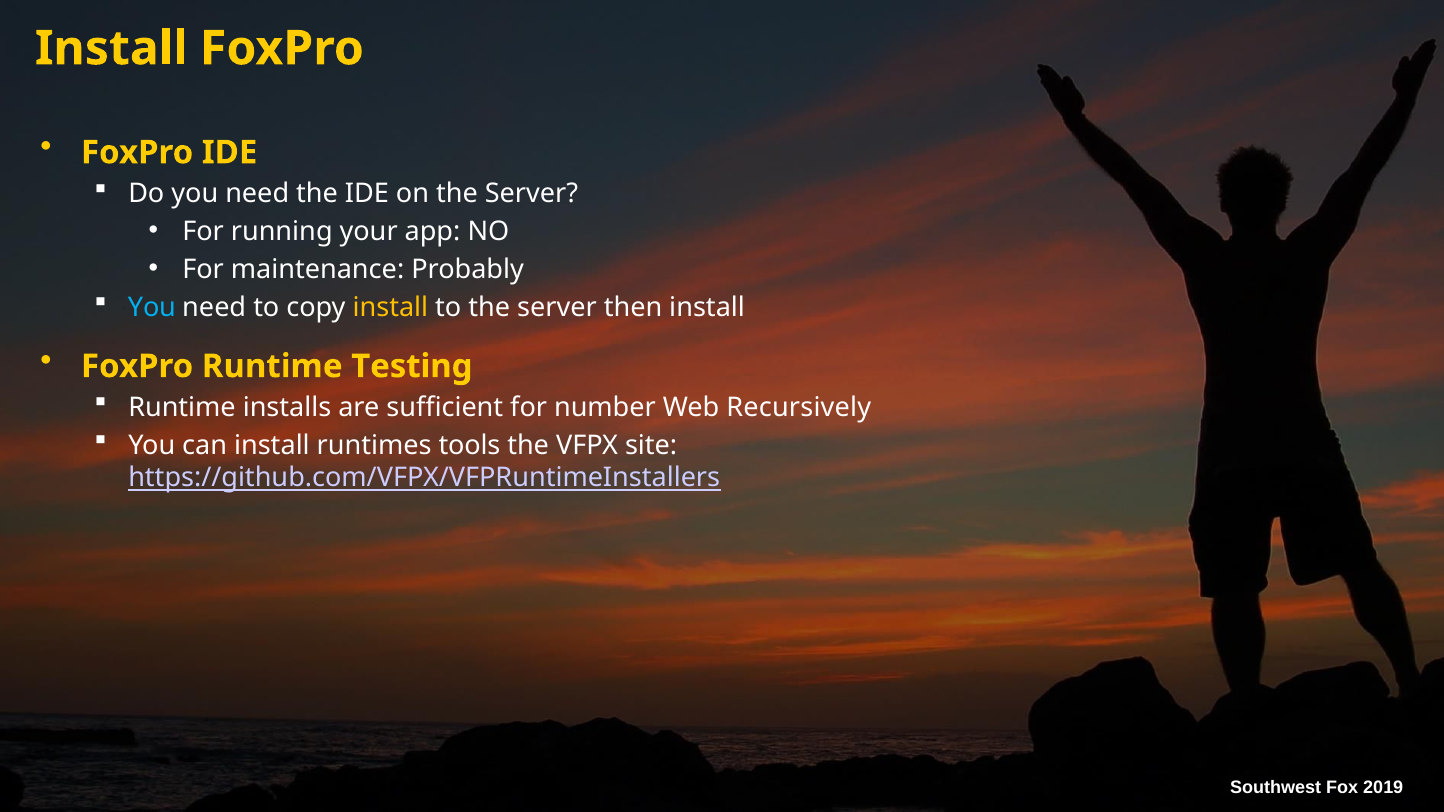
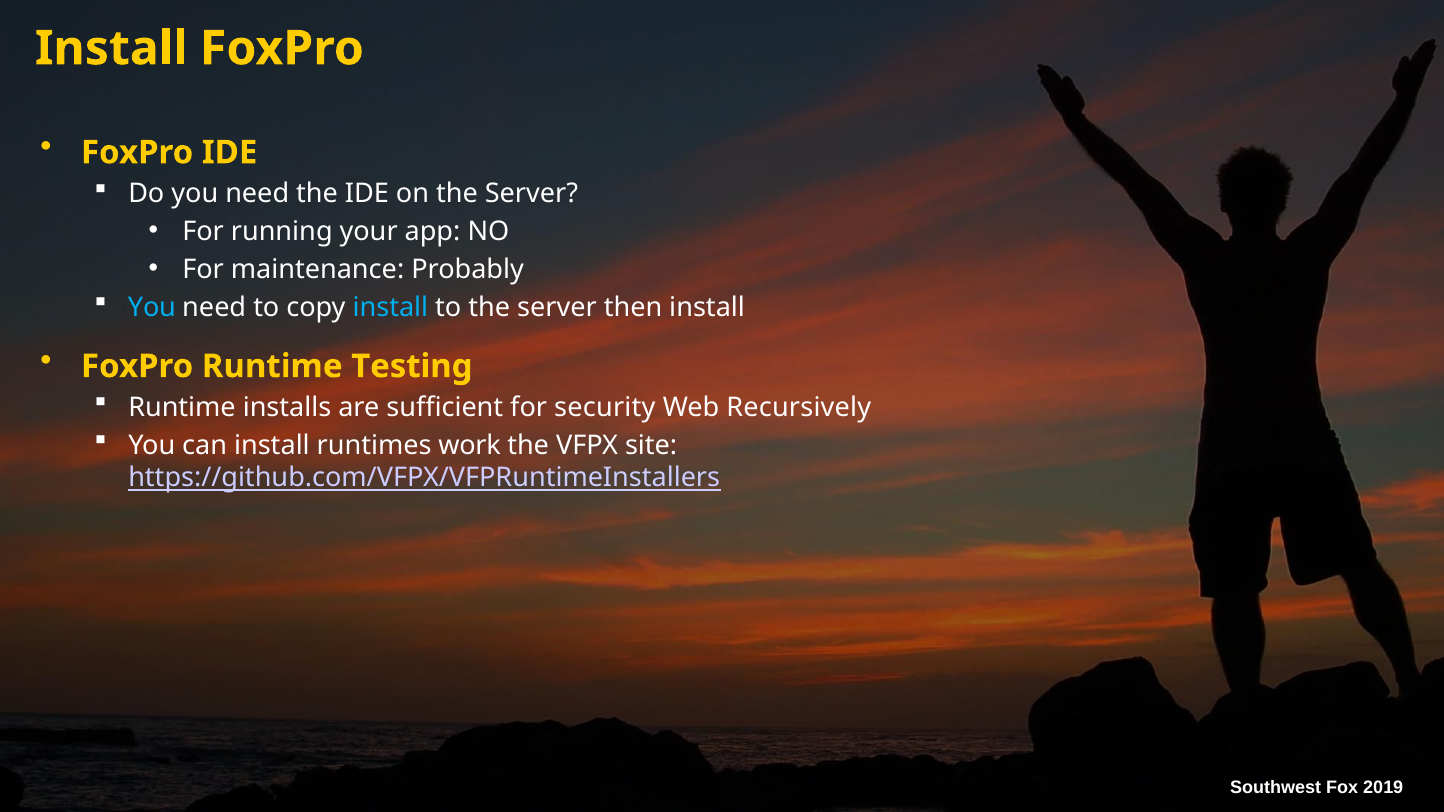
install at (390, 307) colour: yellow -> light blue
number: number -> security
tools: tools -> work
